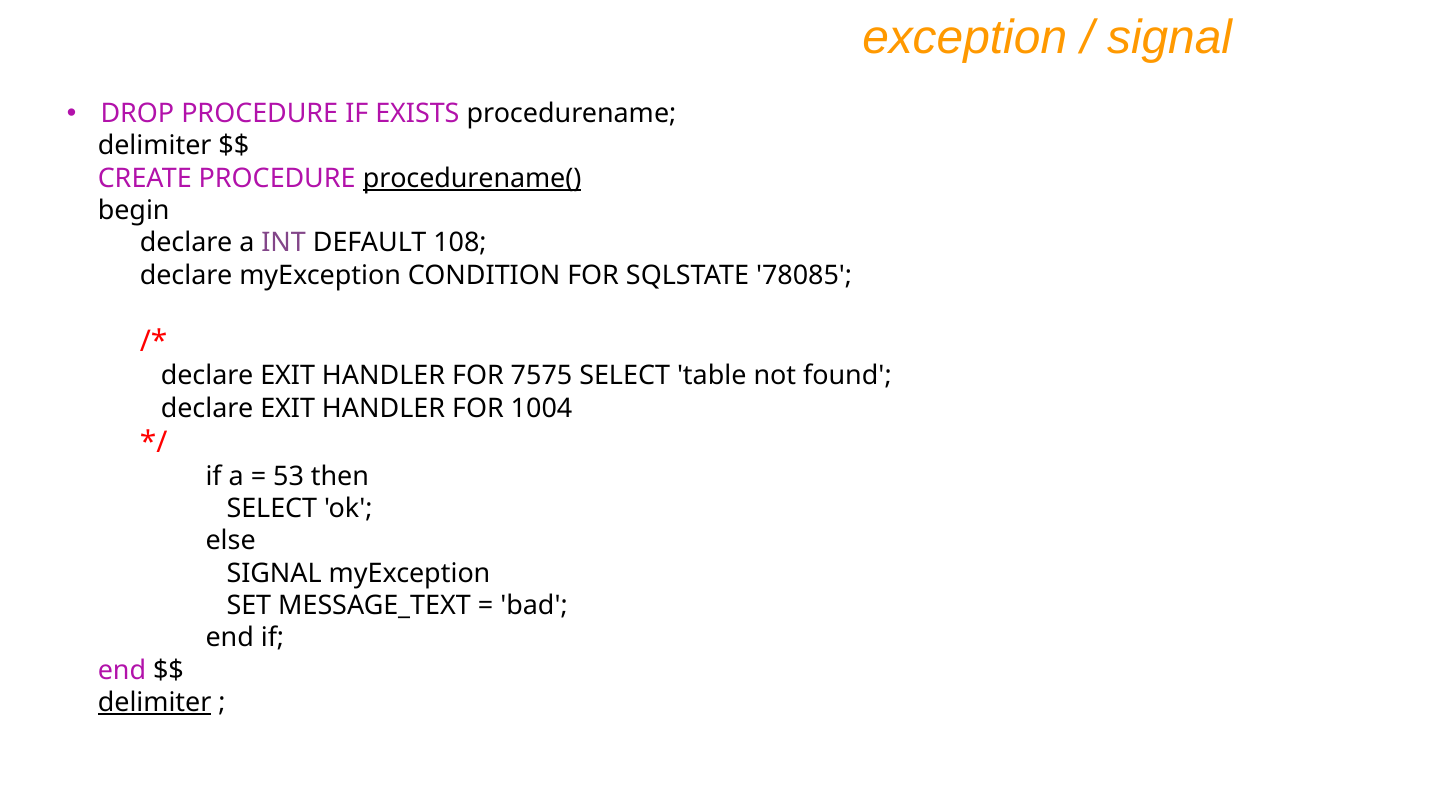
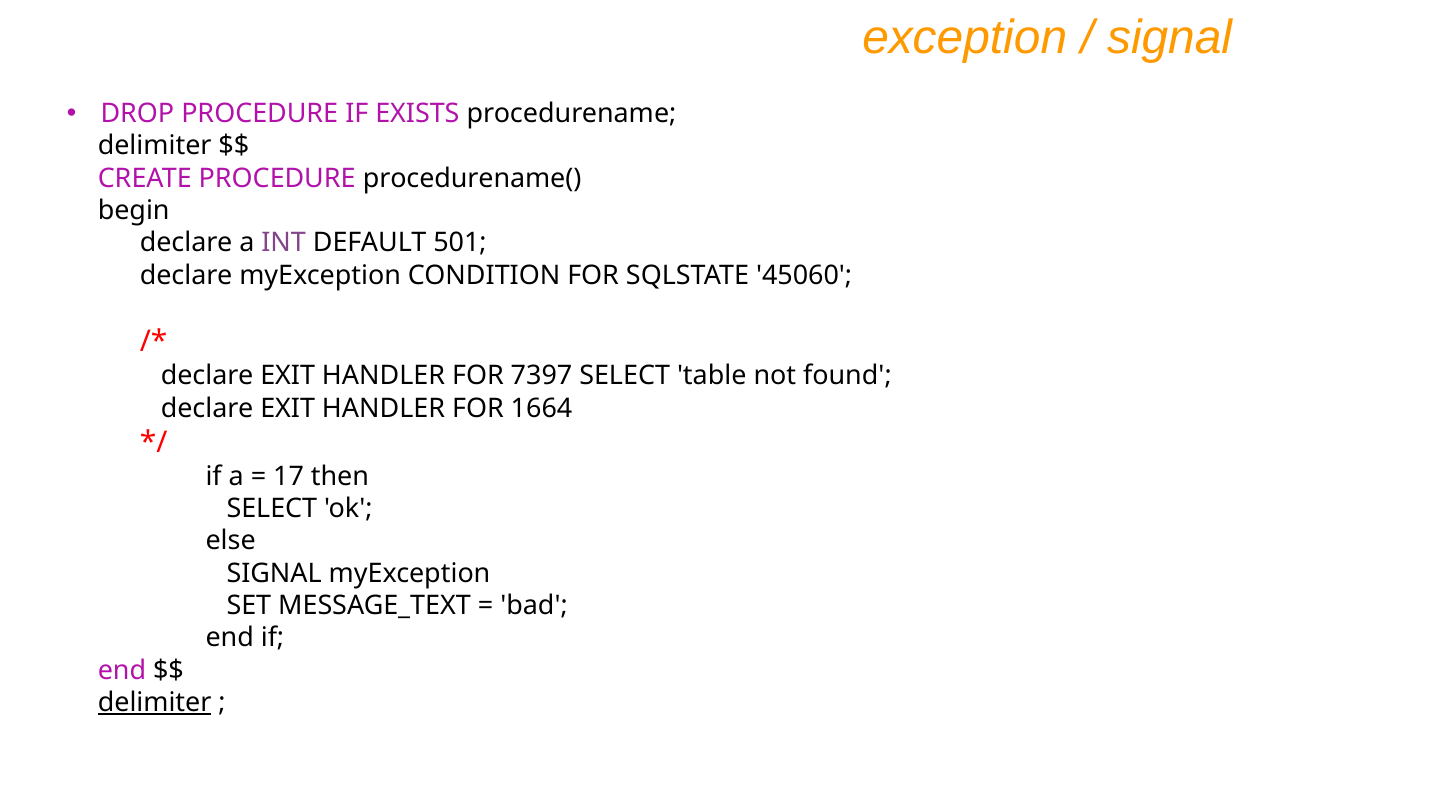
procedurename( underline: present -> none
108: 108 -> 501
78085: 78085 -> 45060
7575: 7575 -> 7397
1004: 1004 -> 1664
53: 53 -> 17
